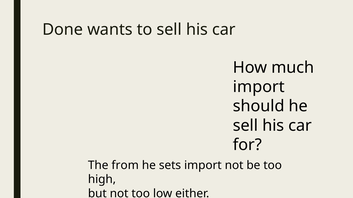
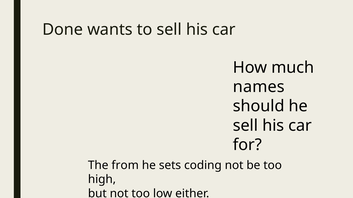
import at (259, 87): import -> names
sets import: import -> coding
